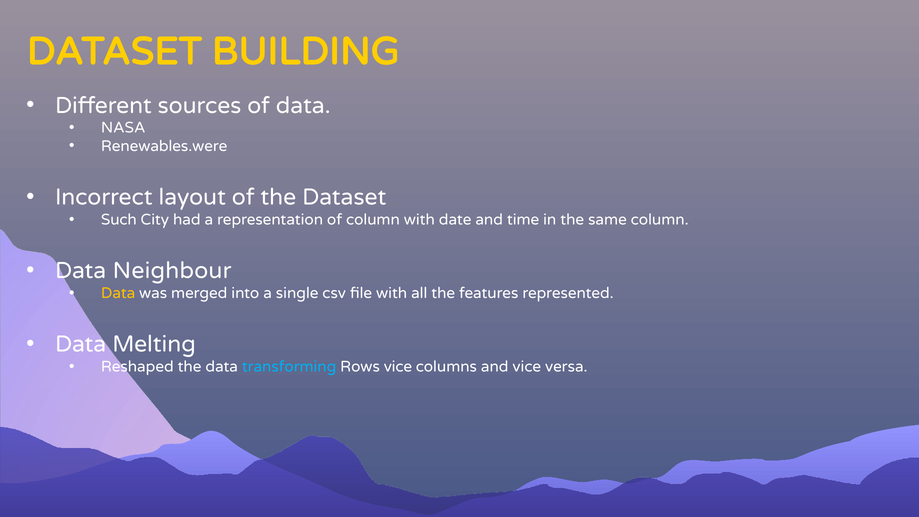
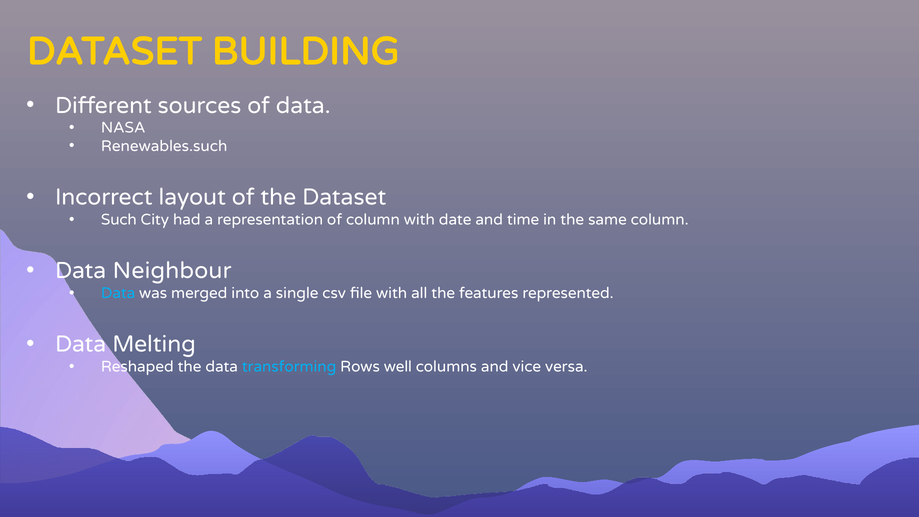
Renewables.were: Renewables.were -> Renewables.such
Data at (118, 293) colour: yellow -> light blue
Rows vice: vice -> well
